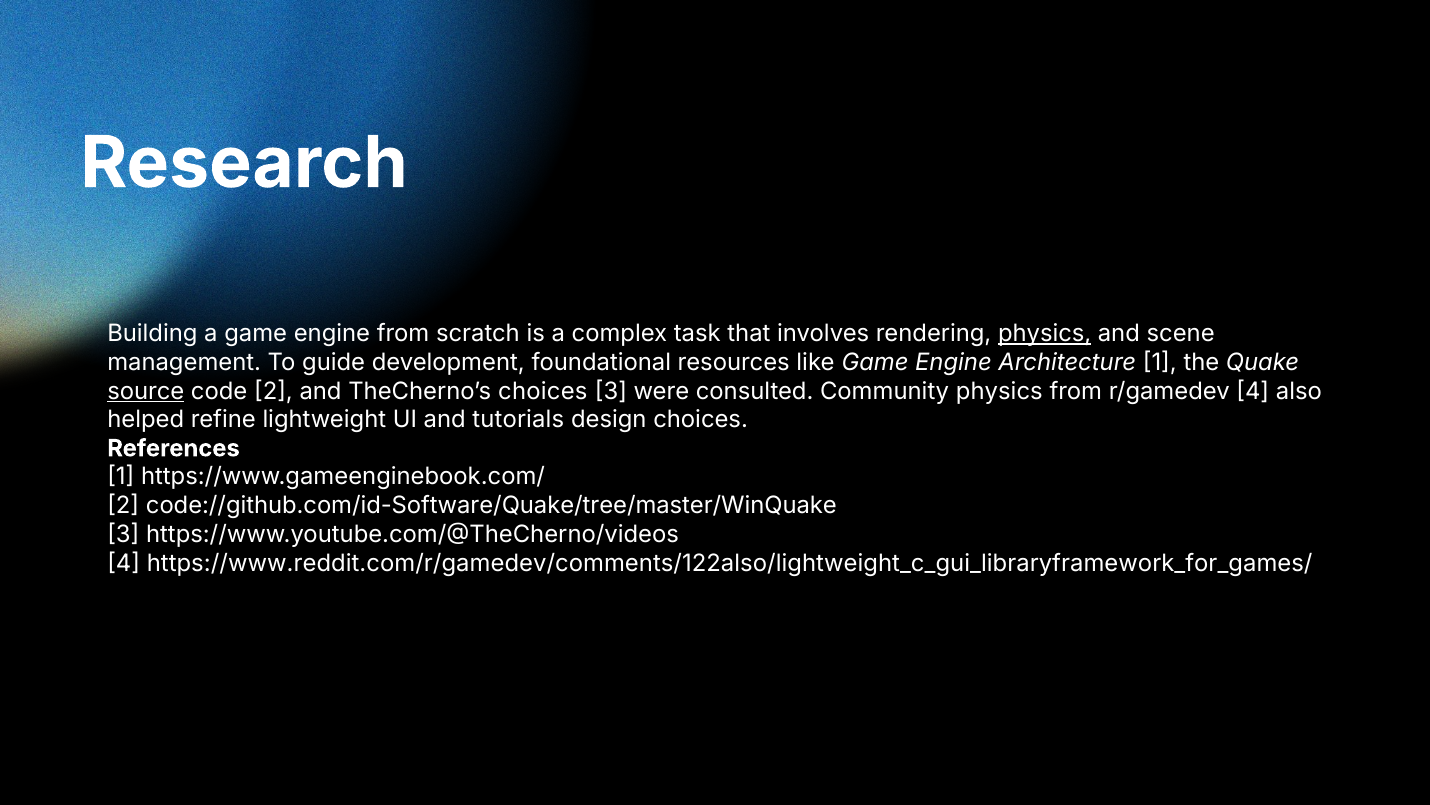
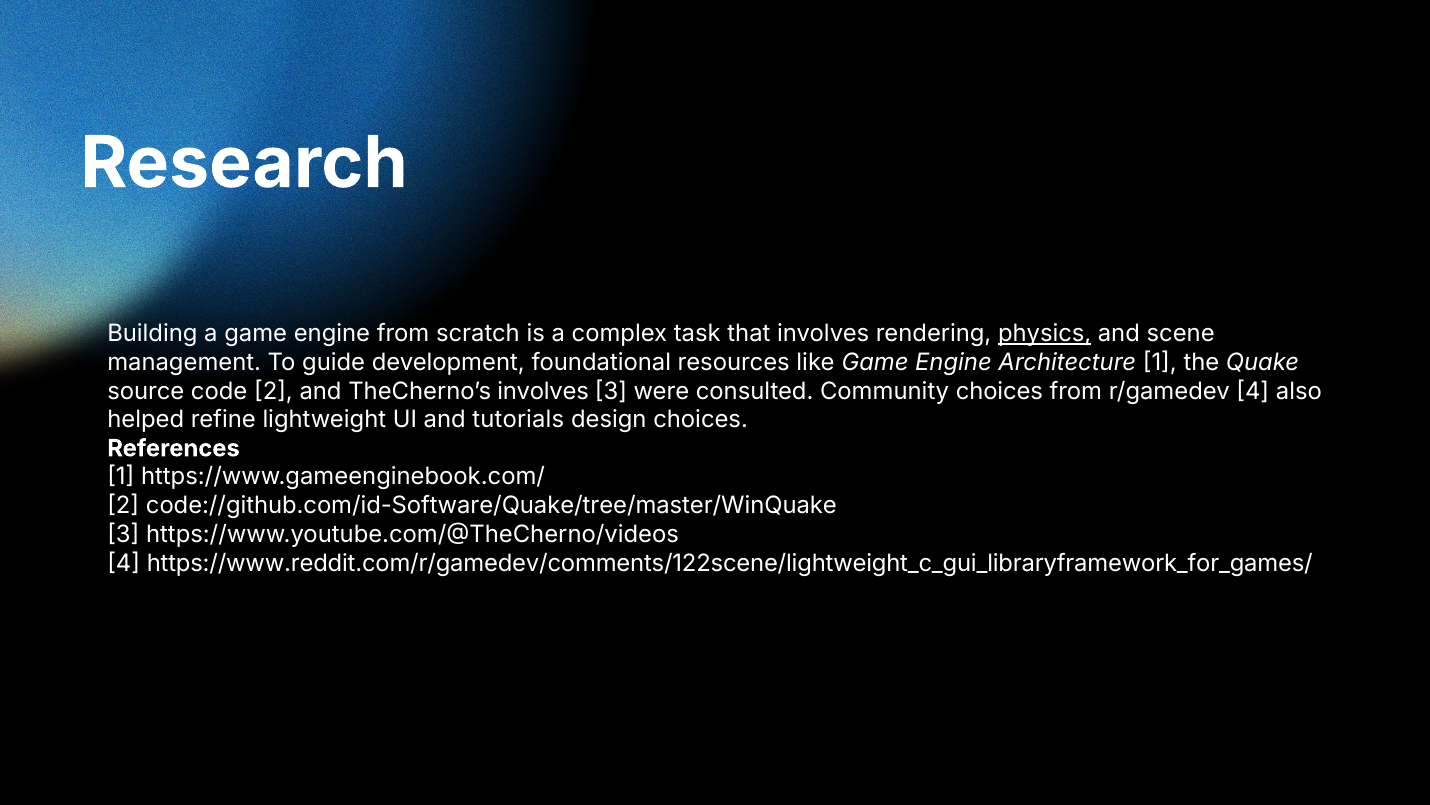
source underline: present -> none
TheCherno’s choices: choices -> involves
Community physics: physics -> choices
https://www.reddit.com/r/gamedev/comments/122also/lightweight_c_gui_libraryframework_for_games/: https://www.reddit.com/r/gamedev/comments/122also/lightweight_c_gui_libraryframework_for_games/ -> https://www.reddit.com/r/gamedev/comments/122scene/lightweight_c_gui_libraryframework_for_games/
